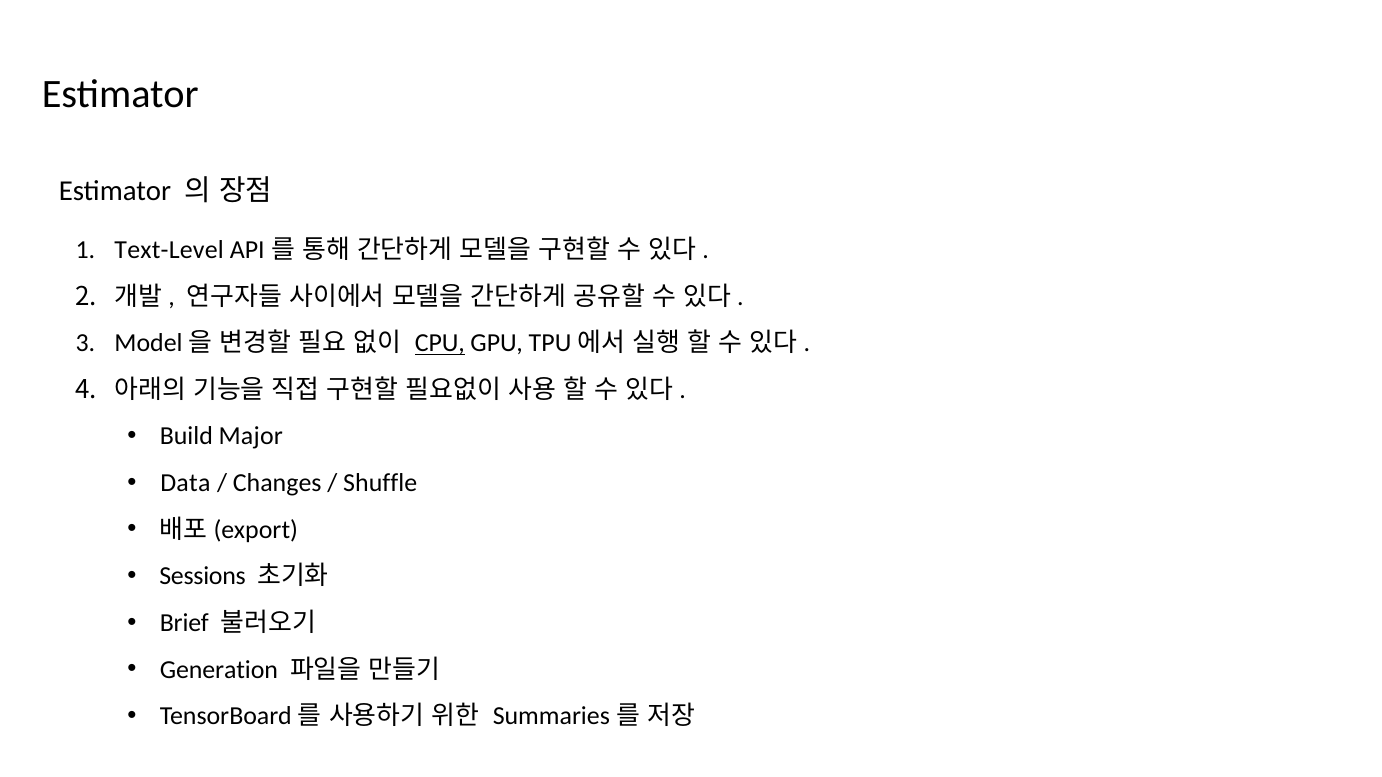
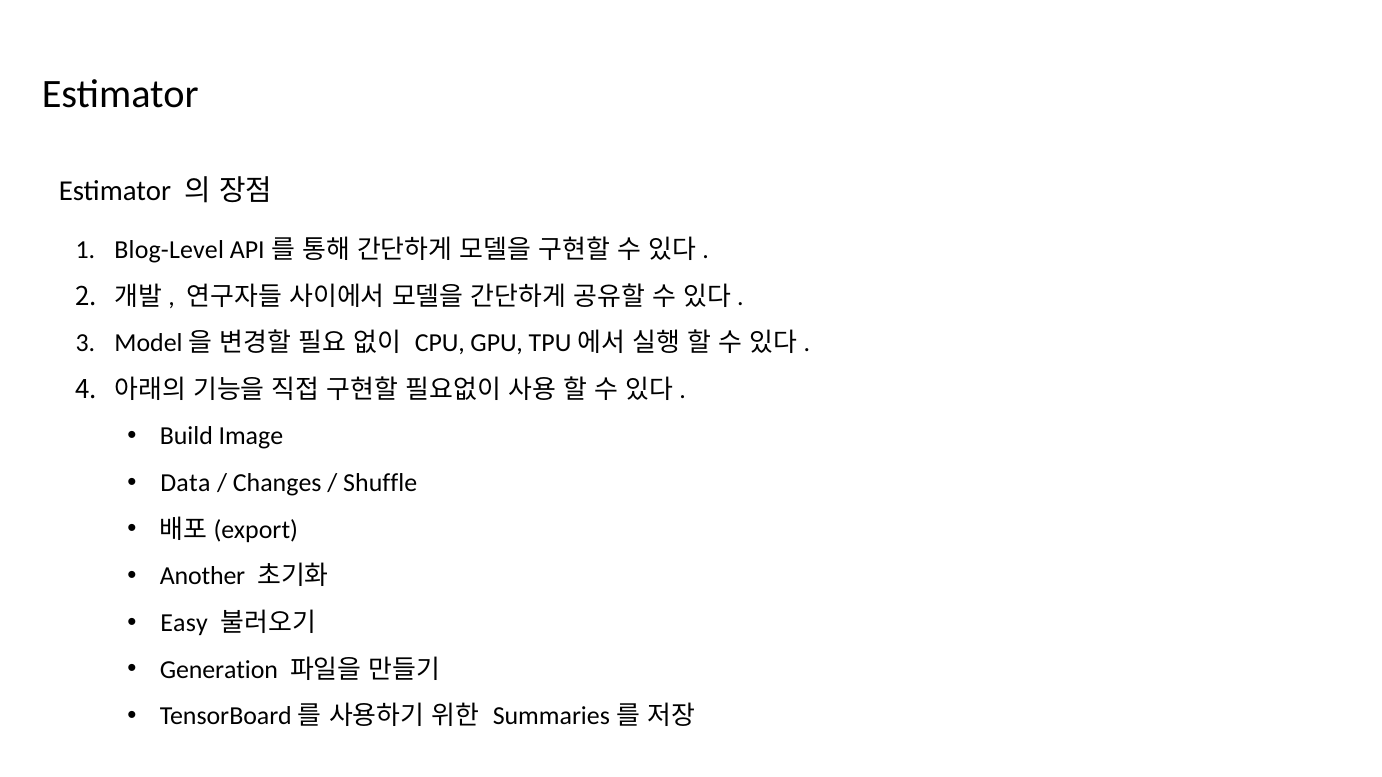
Text-Level: Text-Level -> Blog-Level
CPU underline: present -> none
Major: Major -> Image
Sessions: Sessions -> Another
Brief: Brief -> Easy
